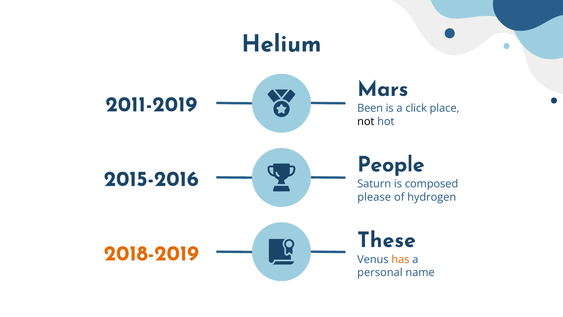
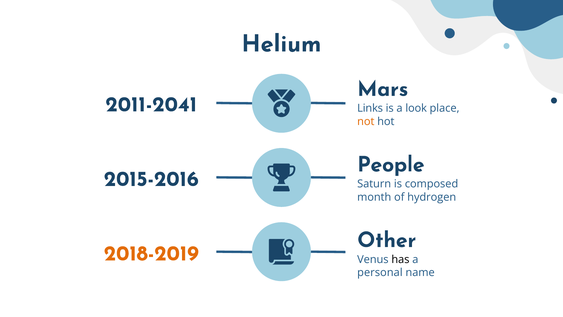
2011-2019: 2011-2019 -> 2011-2041
Been: Been -> Links
click: click -> look
not colour: black -> orange
please: please -> month
These: These -> Other
has colour: orange -> black
